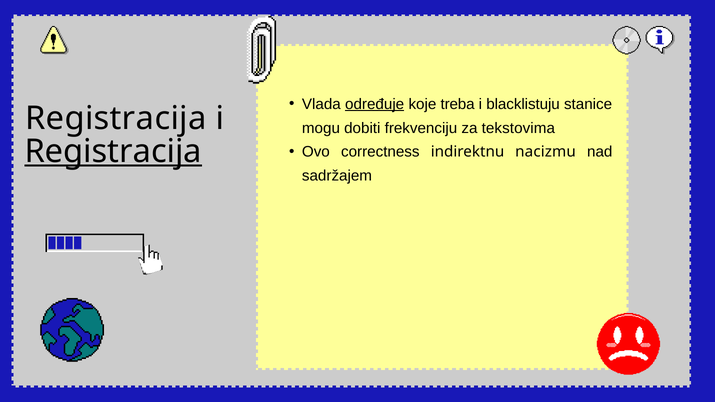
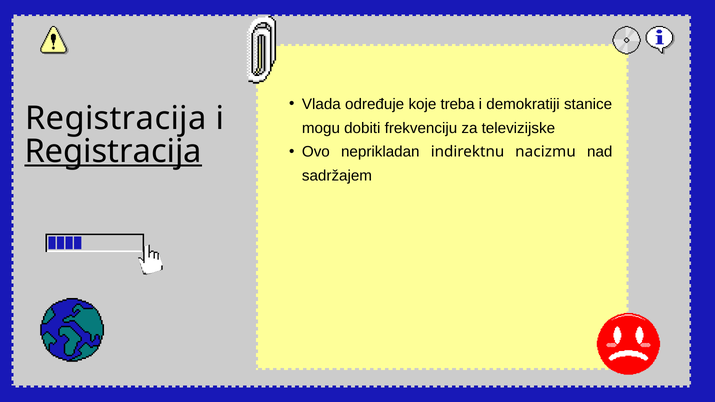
određuje underline: present -> none
blacklistuju: blacklistuju -> demokratiji
tekstovima: tekstovima -> televizijske
correctness: correctness -> neprikladan
